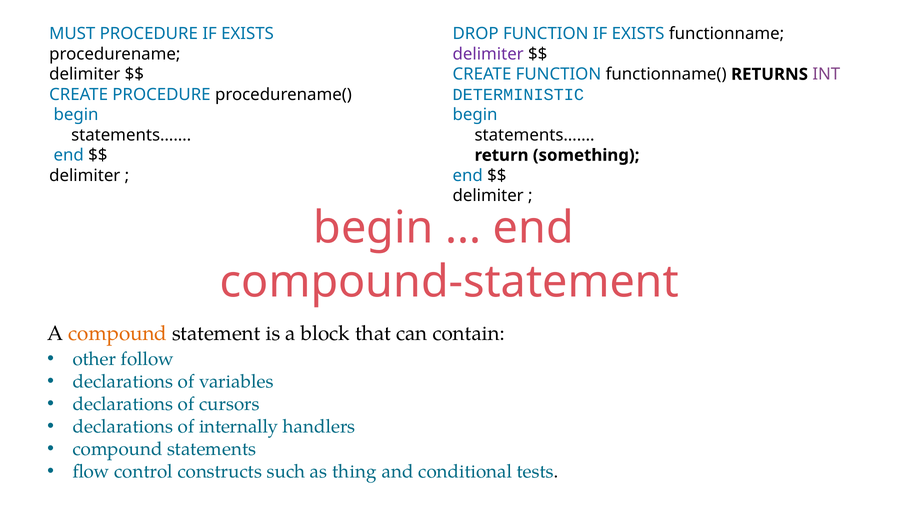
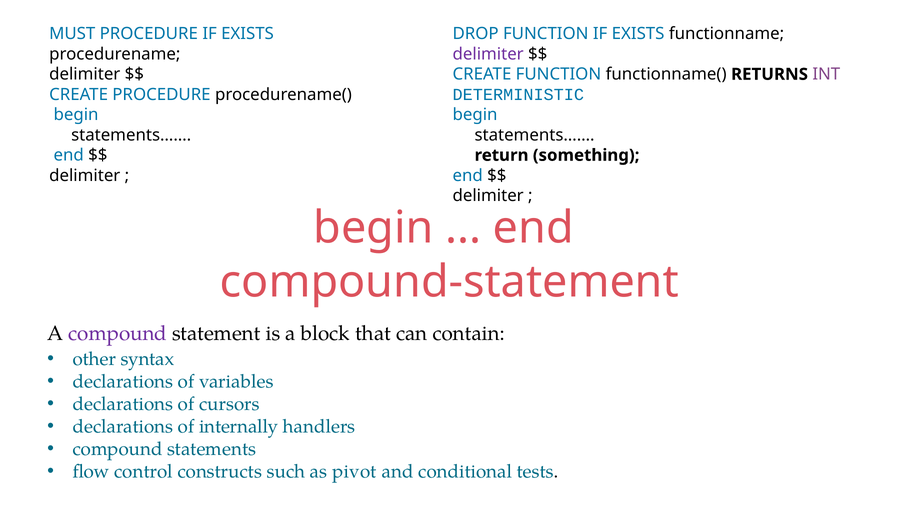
compound at (118, 333) colour: orange -> purple
follow: follow -> syntax
thing: thing -> pivot
